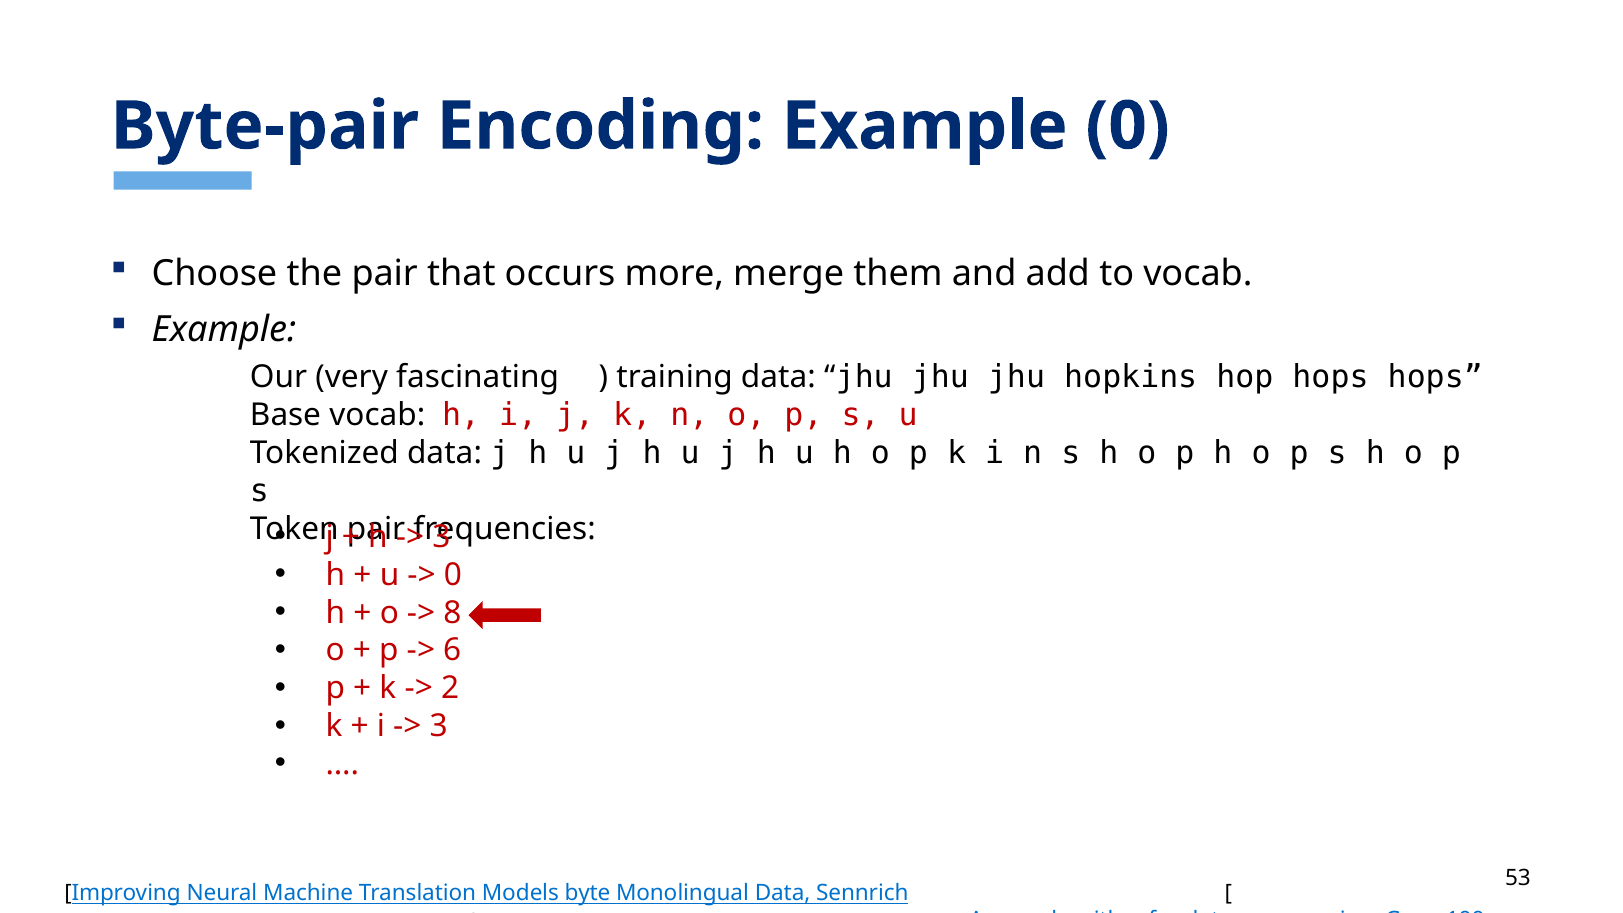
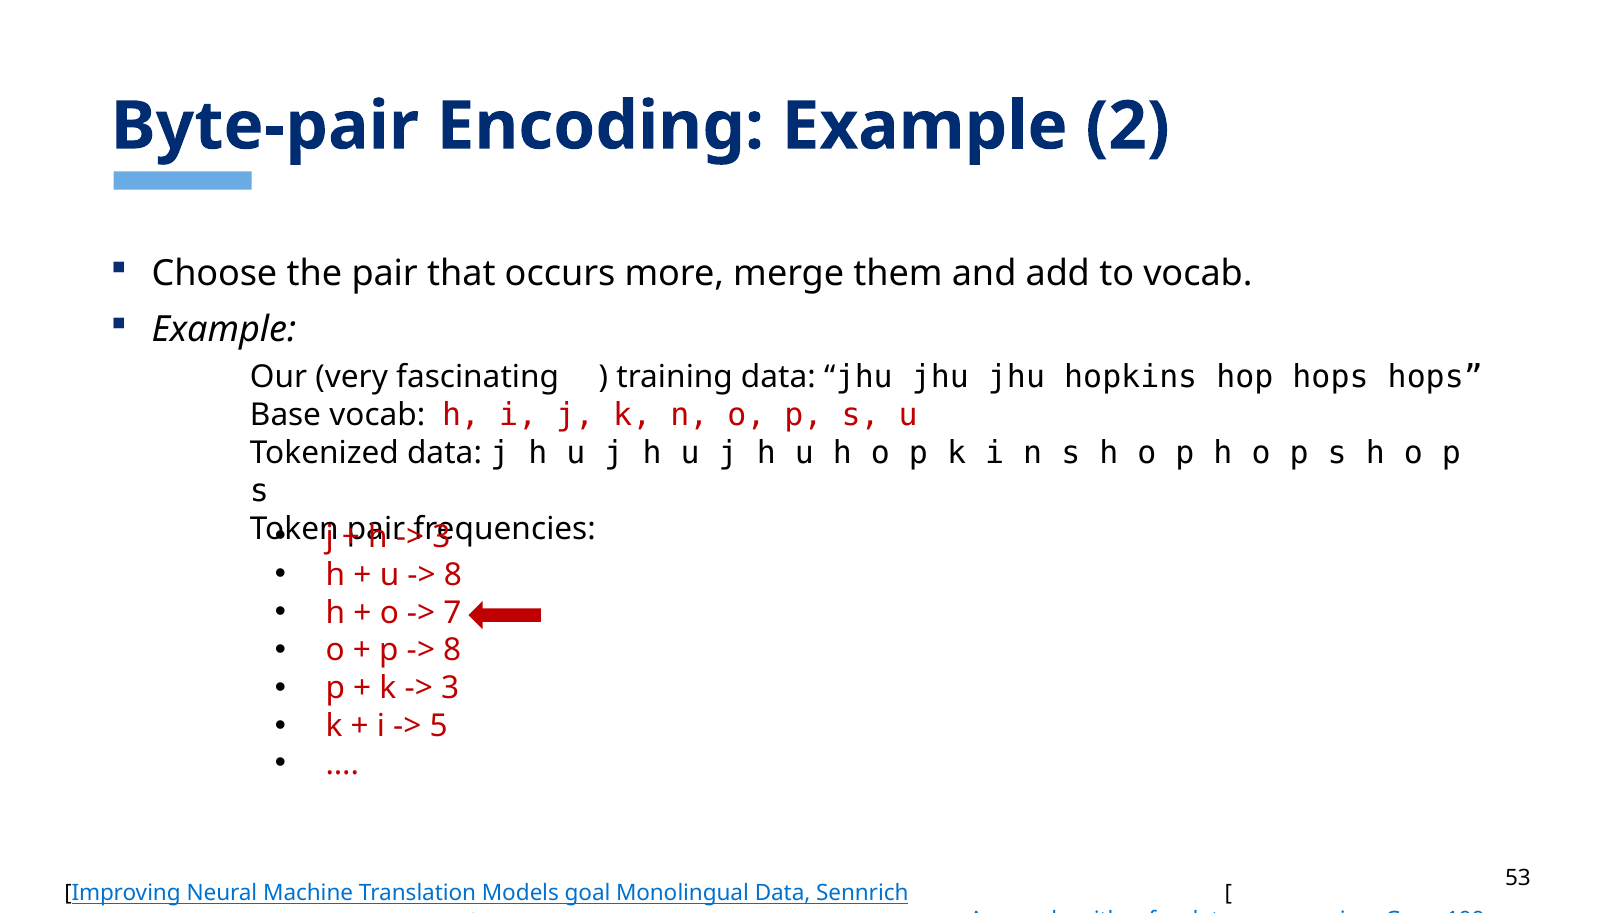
Example 0: 0 -> 2
0 at (453, 575): 0 -> 8
8: 8 -> 7
6 at (452, 651): 6 -> 8
2 at (450, 688): 2 -> 3
3 at (439, 726): 3 -> 5
byte: byte -> goal
